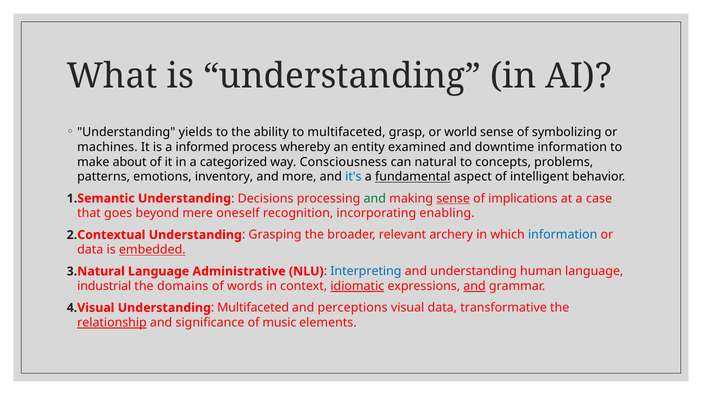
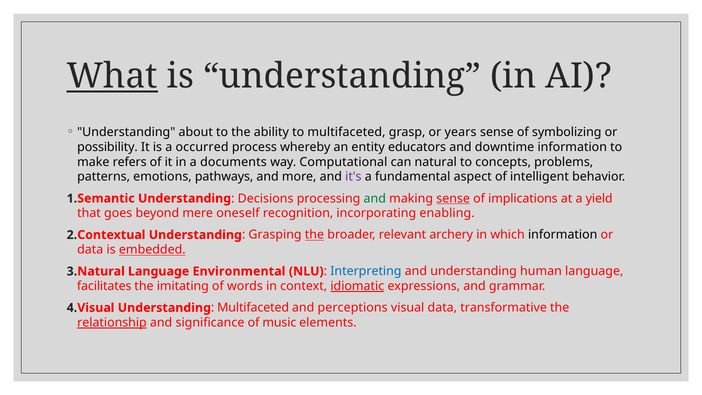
What underline: none -> present
yields: yields -> about
world: world -> years
machines: machines -> possibility
informed: informed -> occurred
examined: examined -> educators
about: about -> refers
categorized: categorized -> documents
Consciousness: Consciousness -> Computational
inventory: inventory -> pathways
it's colour: blue -> purple
fundamental underline: present -> none
case: case -> yield
the at (314, 235) underline: none -> present
information at (563, 235) colour: blue -> black
Administrative: Administrative -> Environmental
industrial: industrial -> facilitates
domains: domains -> imitating
and at (475, 286) underline: present -> none
